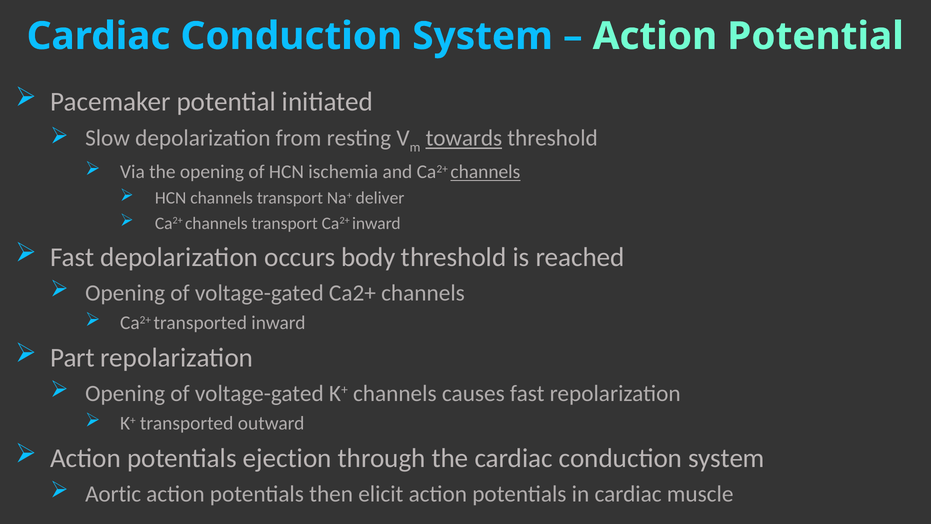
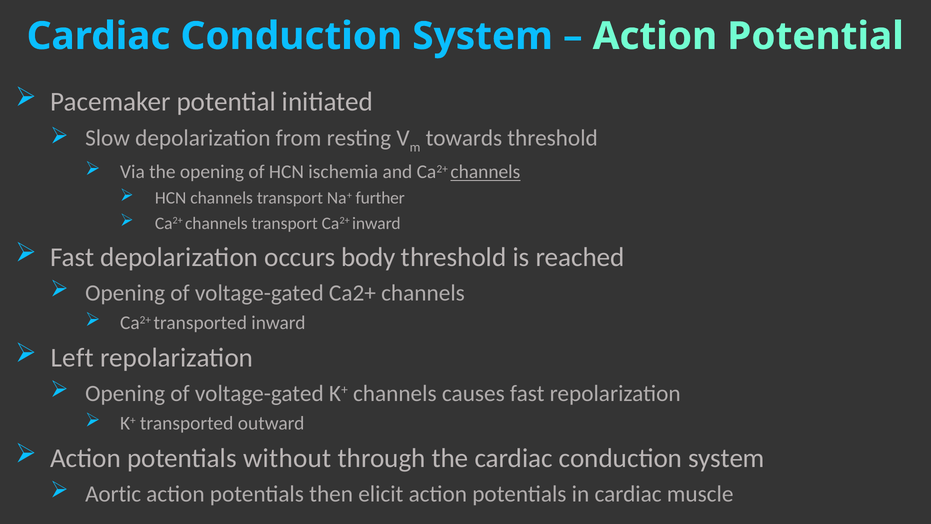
towards underline: present -> none
deliver: deliver -> further
Part: Part -> Left
ejection: ejection -> without
